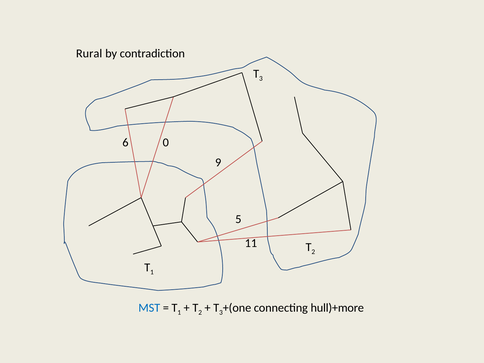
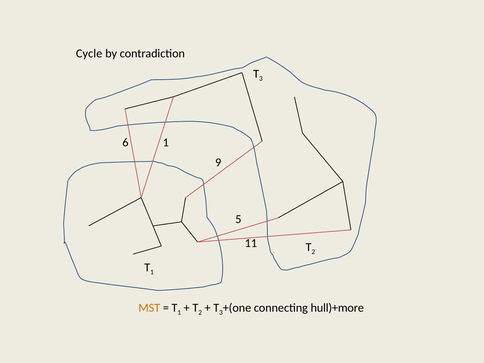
Rural: Rural -> Cycle
6 0: 0 -> 1
MST colour: blue -> orange
